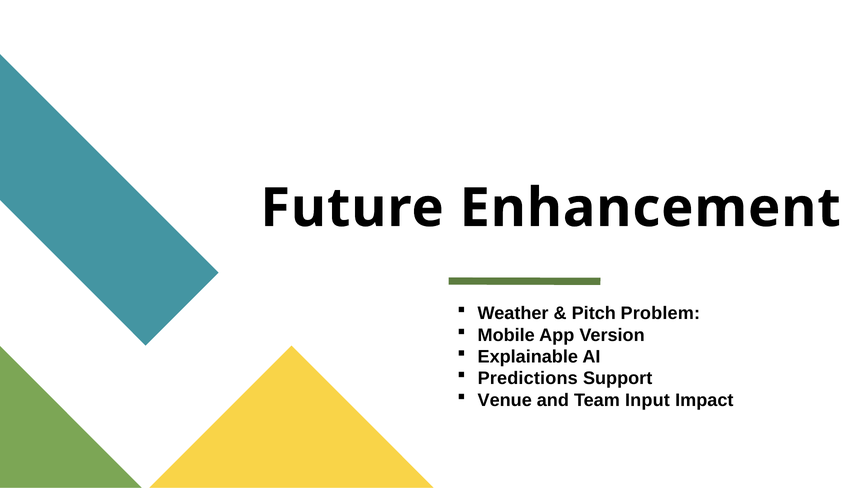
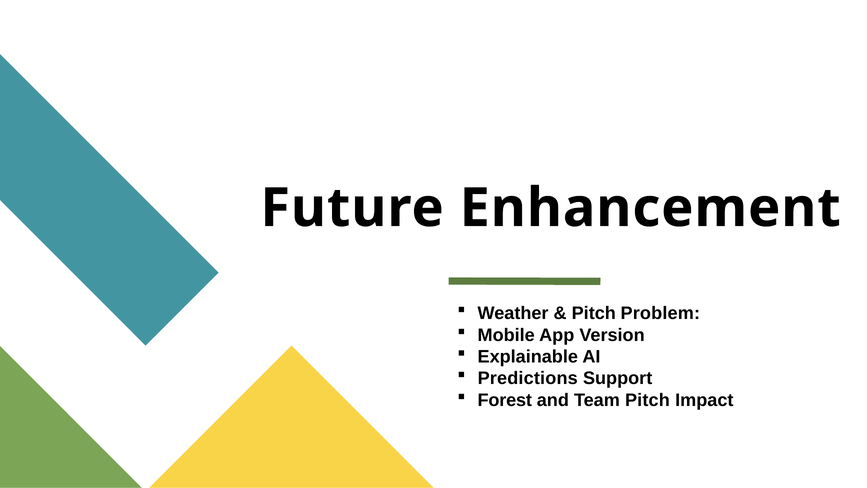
Venue: Venue -> Forest
Team Input: Input -> Pitch
